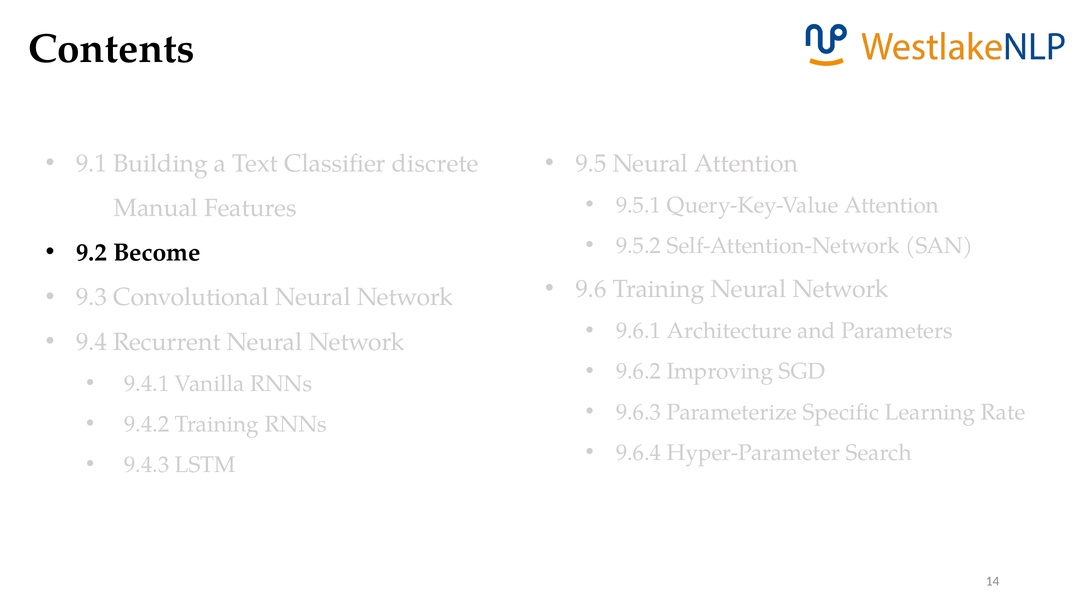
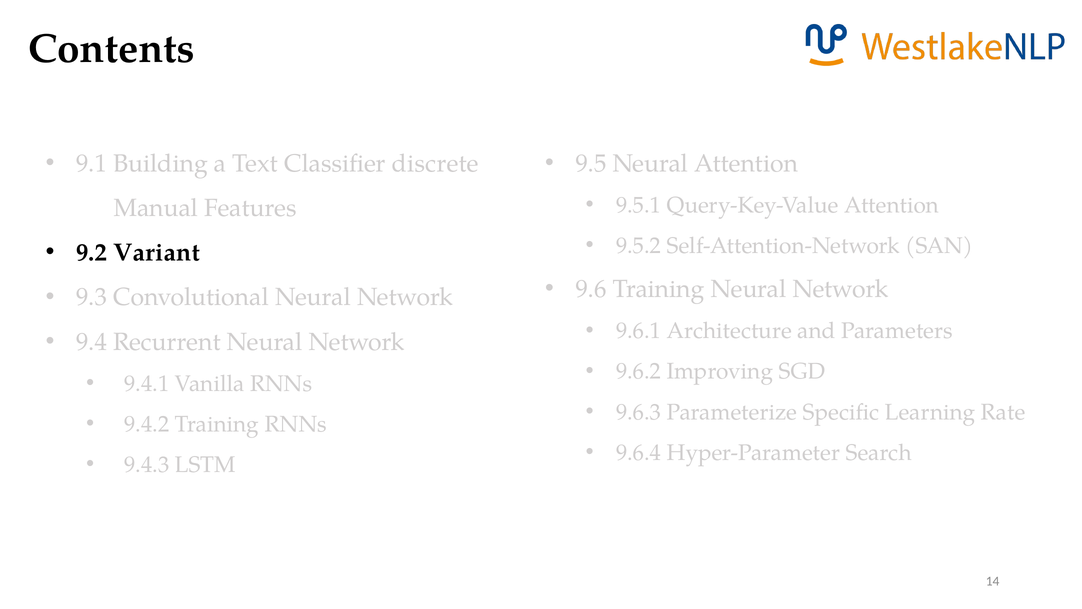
Become: Become -> Variant
